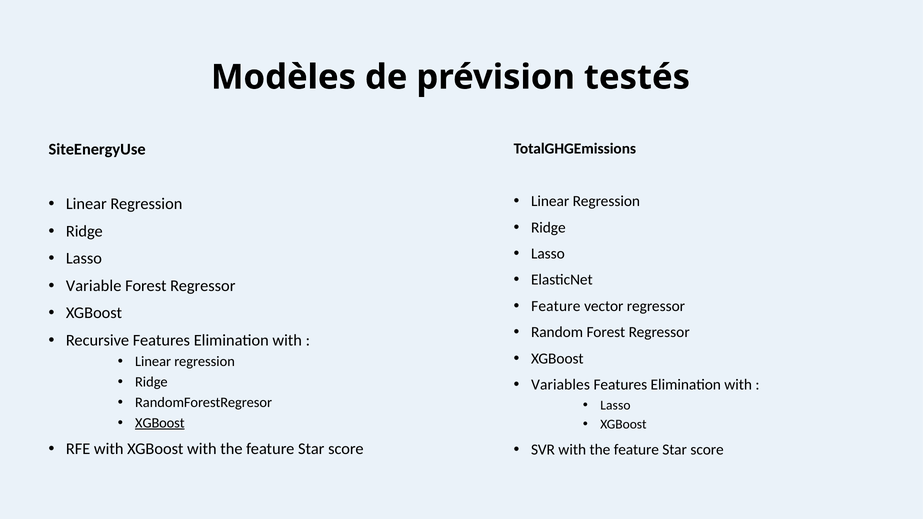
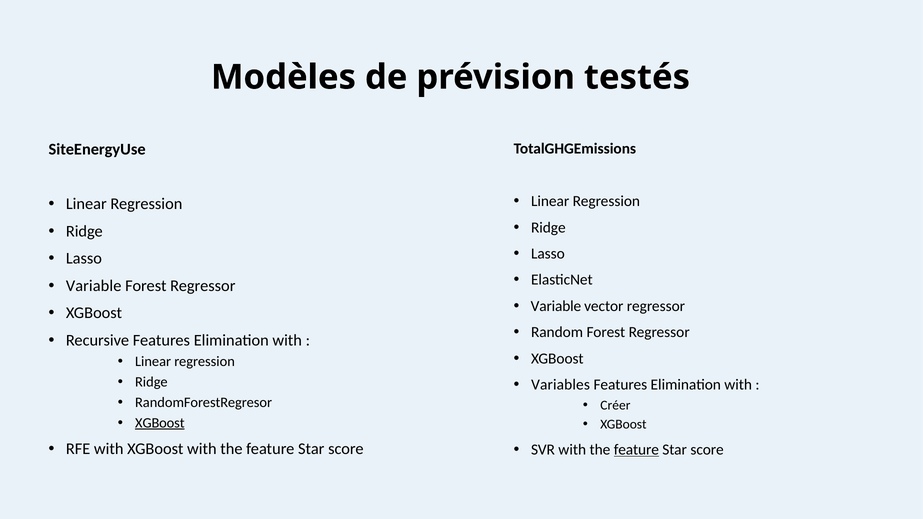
Feature at (556, 306): Feature -> Variable
Lasso at (615, 405): Lasso -> Créer
feature at (636, 450) underline: none -> present
